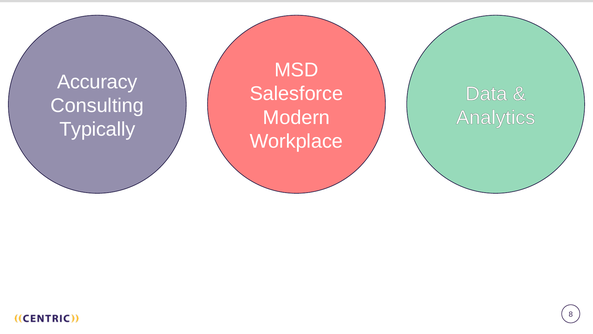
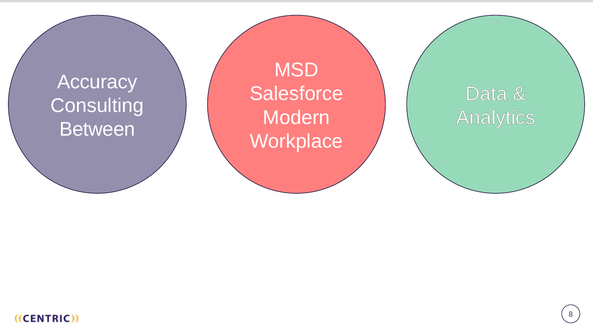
Typically: Typically -> Between
